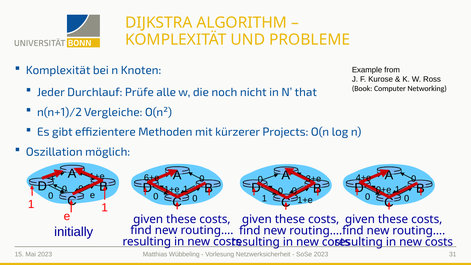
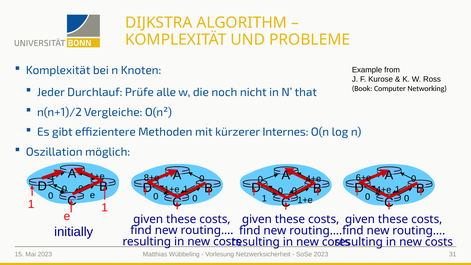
Projects: Projects -> Internes
6+e: 6+e -> 8+e
4+e: 4+e -> 6+e
3+e at (313, 179): 3+e -> 4+e
0+e at (384, 190): 0+e -> 4+e
